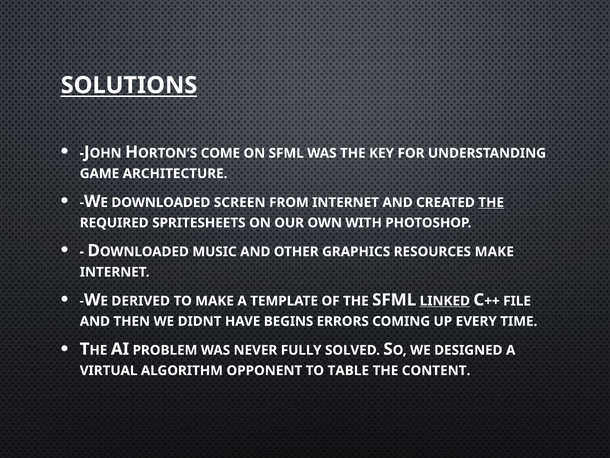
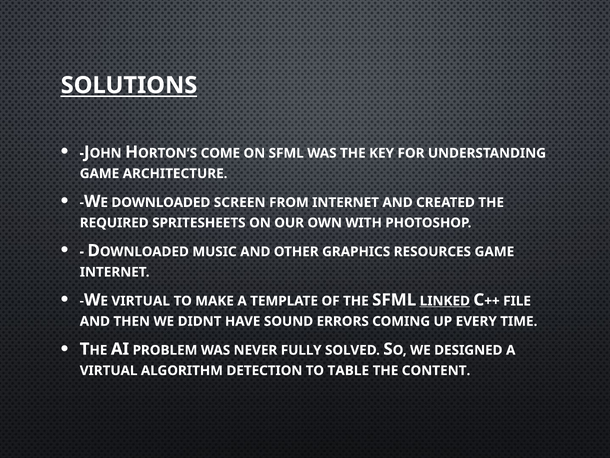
THE at (491, 202) underline: present -> none
RESOURCES MAKE: MAKE -> GAME
WE DERIVED: DERIVED -> VIRTUAL
BEGINS: BEGINS -> SOUND
OPPONENT: OPPONENT -> DETECTION
